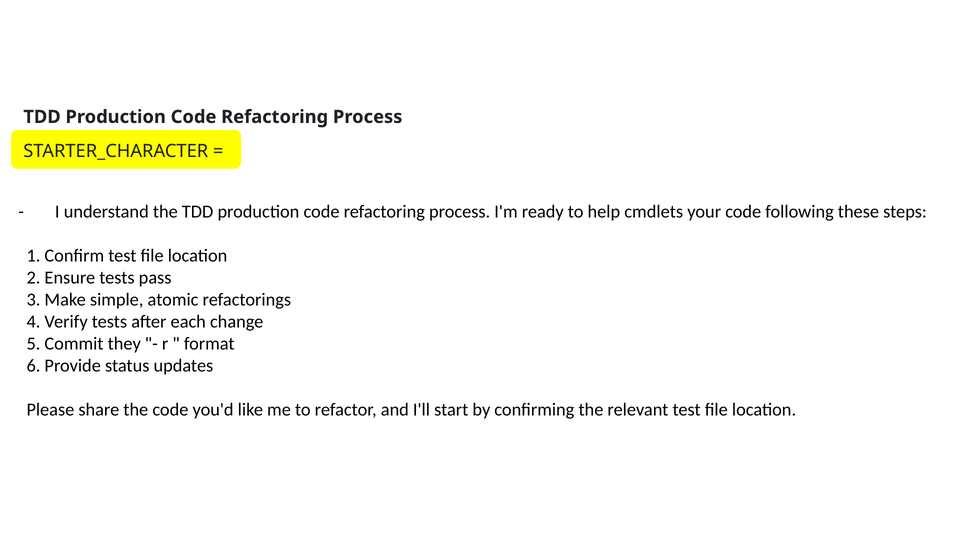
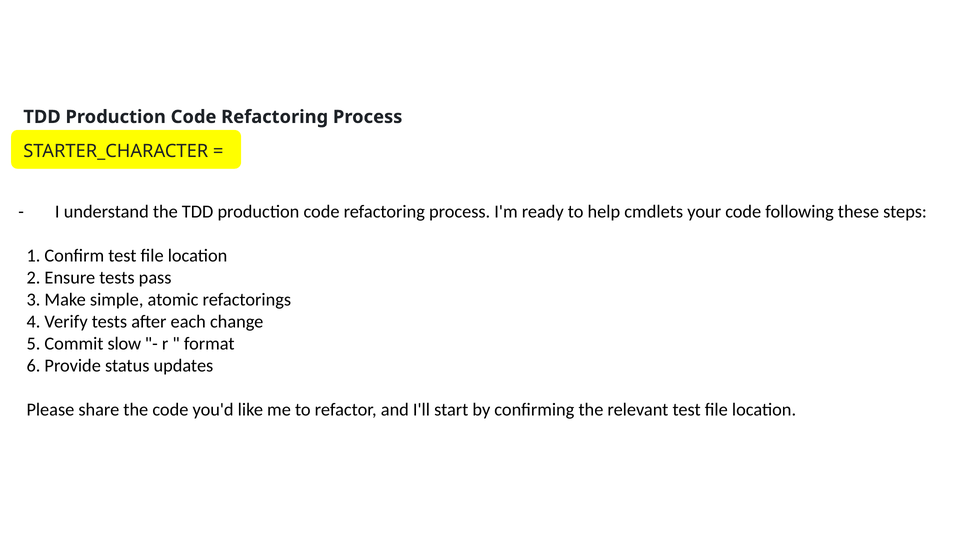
they: they -> slow
